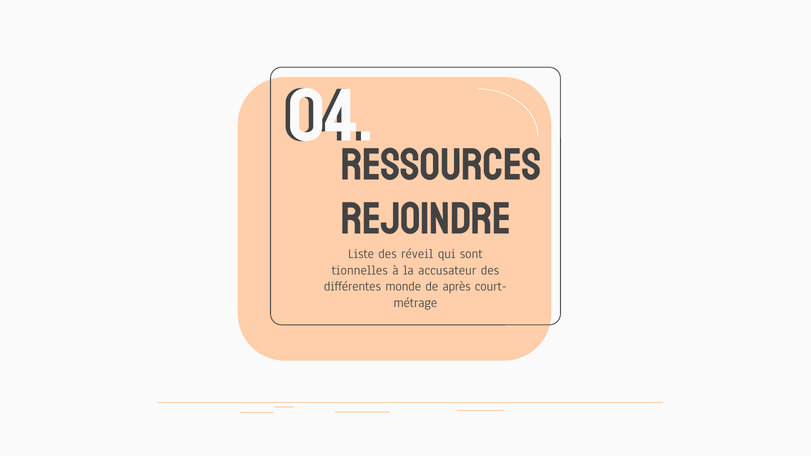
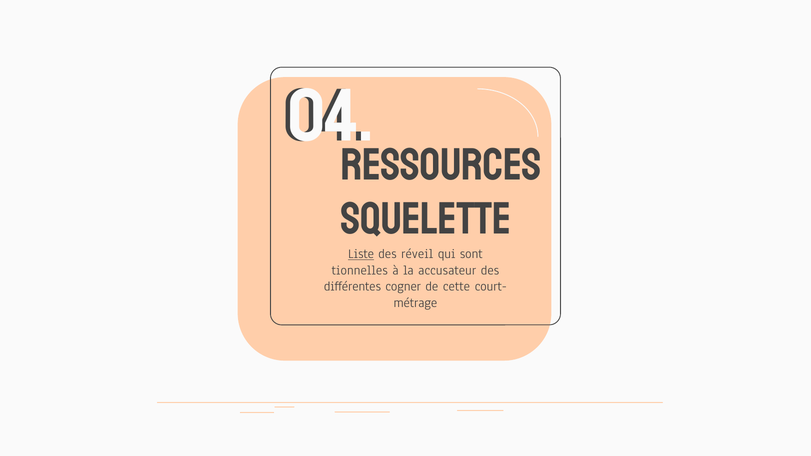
REJOINDRE: REJOINDRE -> SQUELETTE
Liste underline: none -> present
monde: monde -> cogner
après: après -> cette
